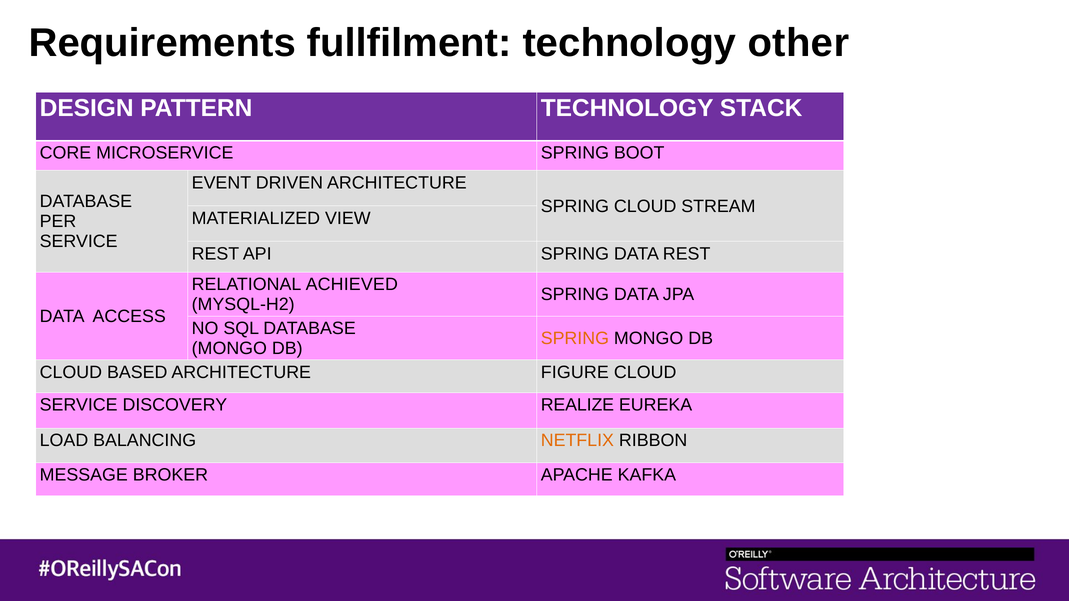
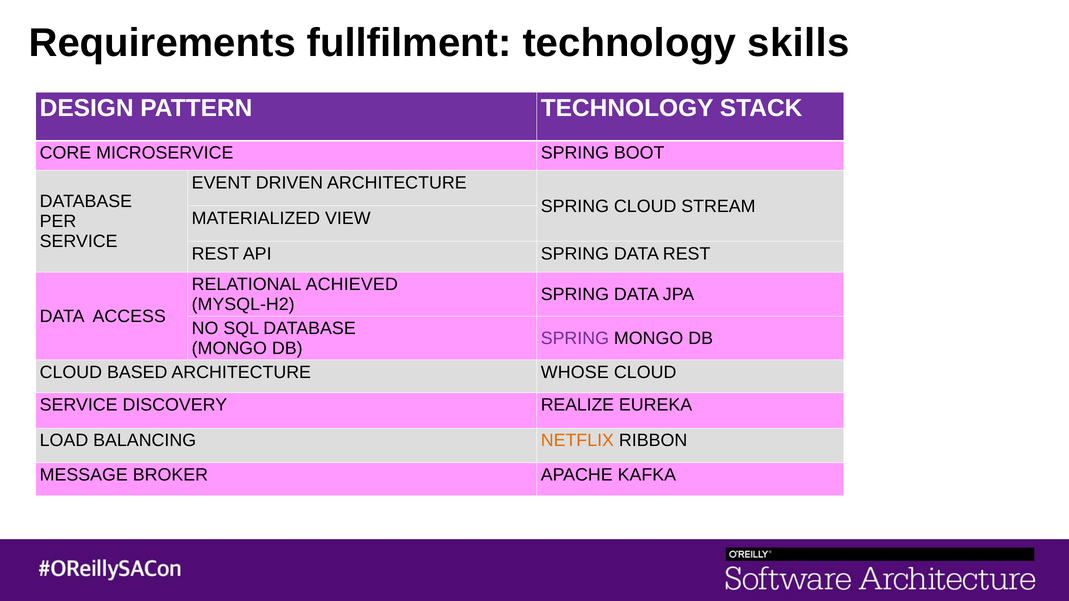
other: other -> skills
SPRING at (575, 338) colour: orange -> purple
FIGURE: FIGURE -> WHOSE
